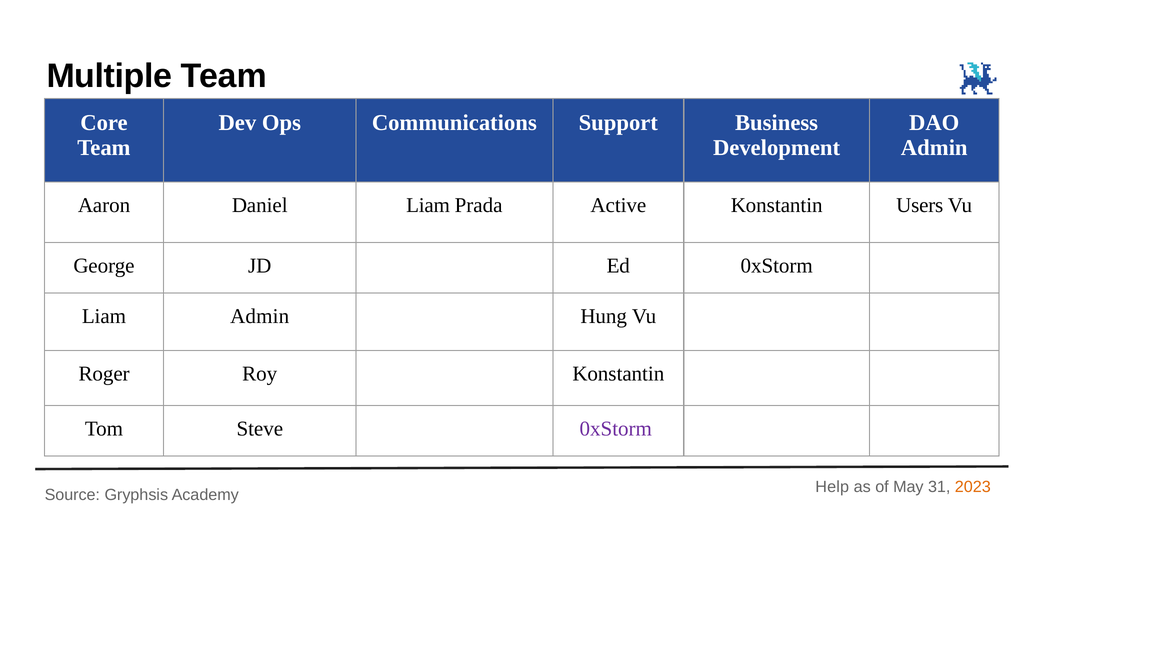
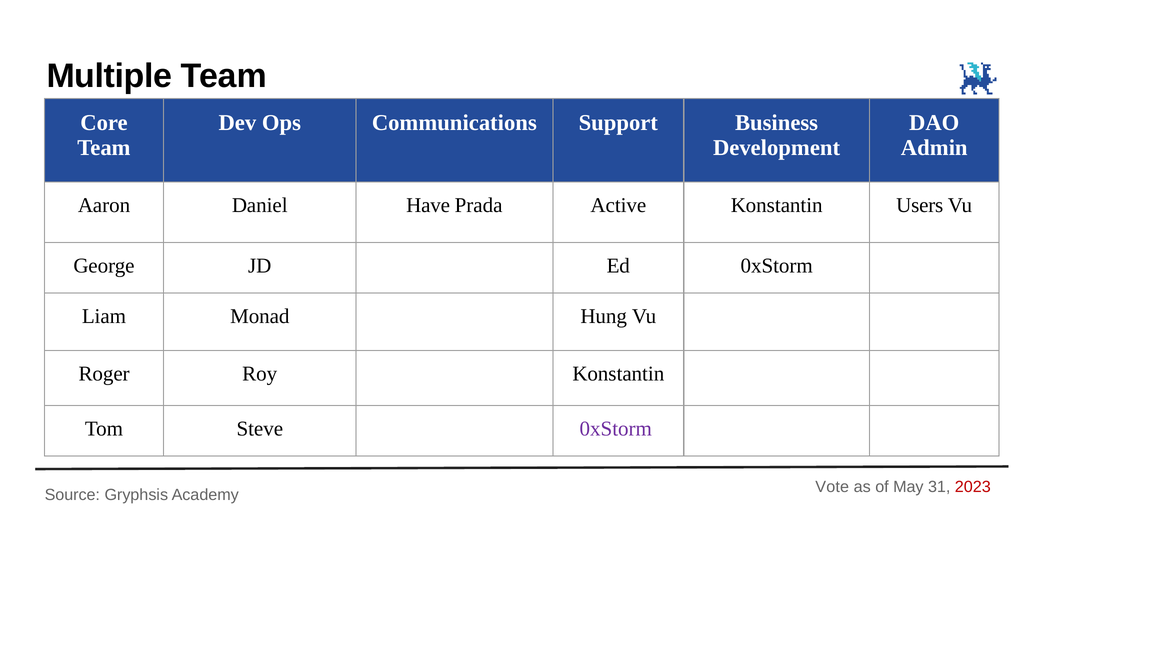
Daniel Liam: Liam -> Have
Liam Admin: Admin -> Monad
Help: Help -> Vote
2023 colour: orange -> red
